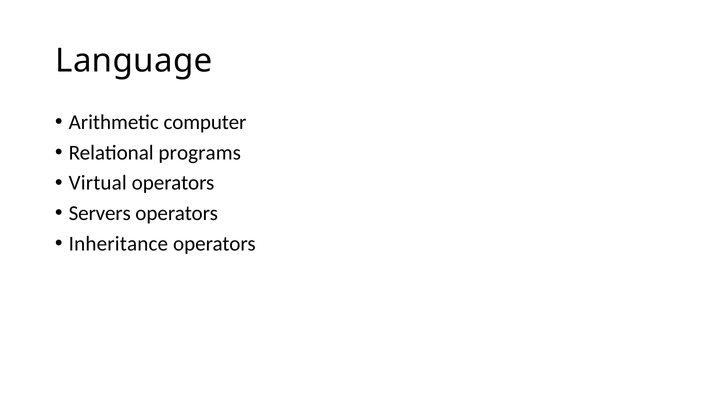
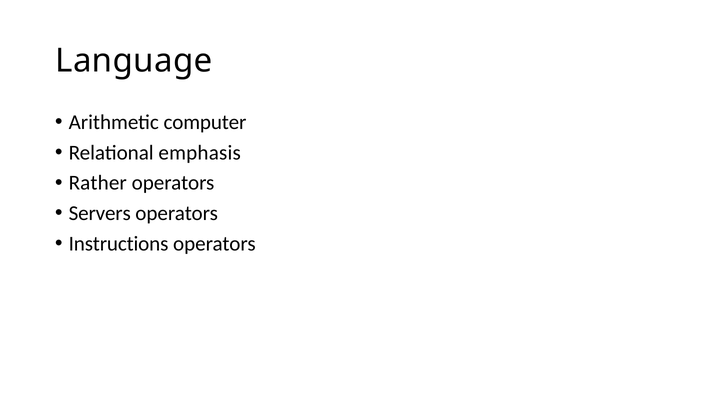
programs: programs -> emphasis
Virtual: Virtual -> Rather
Inheritance: Inheritance -> Instructions
